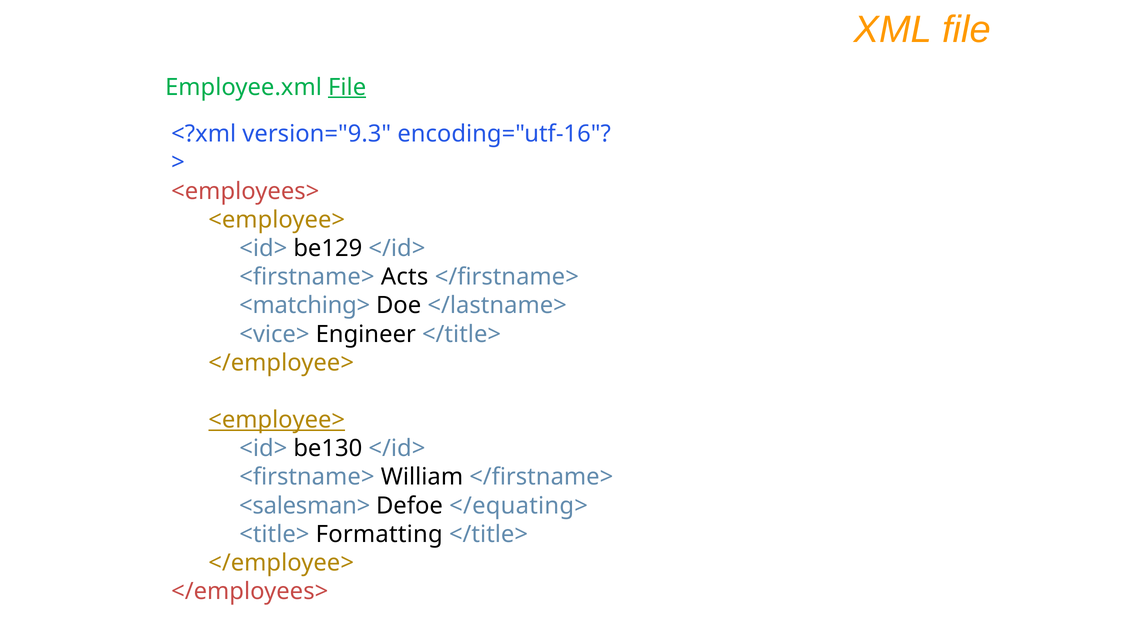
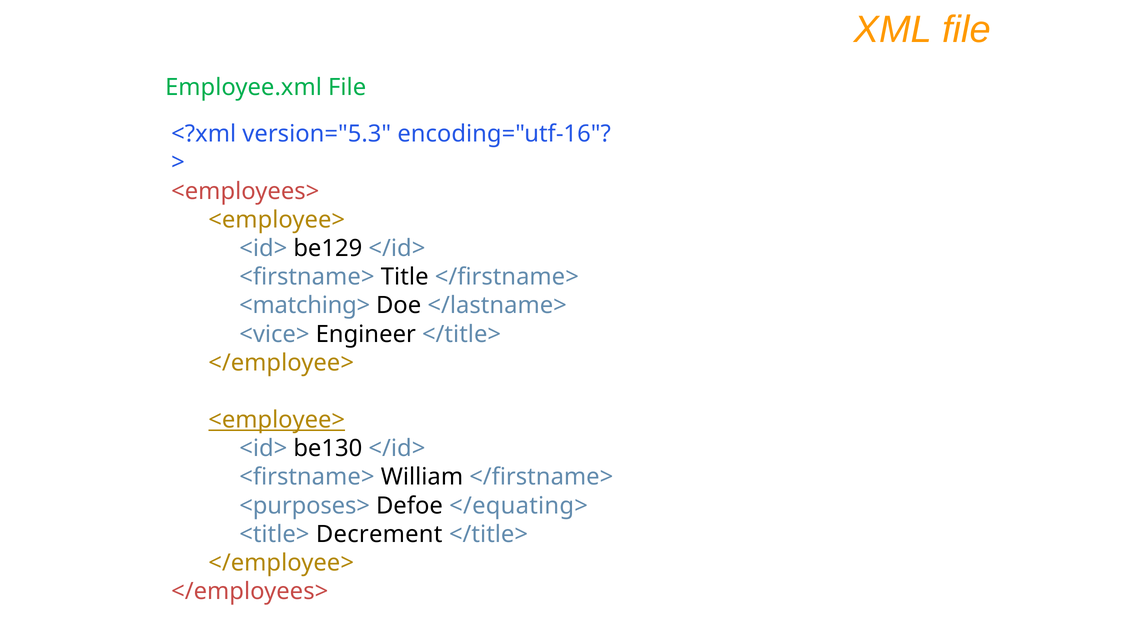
File at (347, 87) underline: present -> none
version="9.3: version="9.3 -> version="5.3
Acts: Acts -> Title
<salesman>: <salesman> -> <purposes>
Formatting: Formatting -> Decrement
